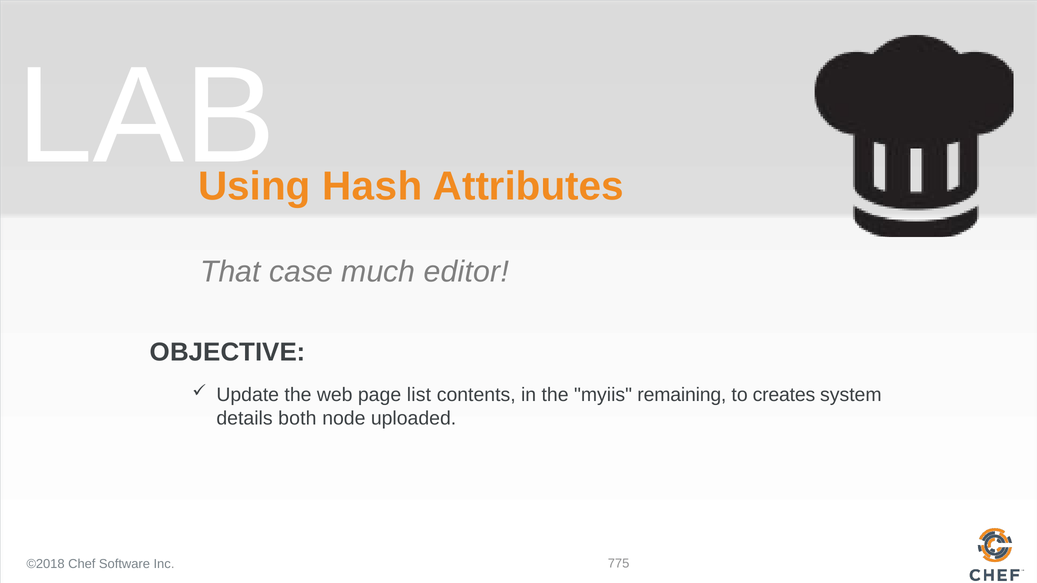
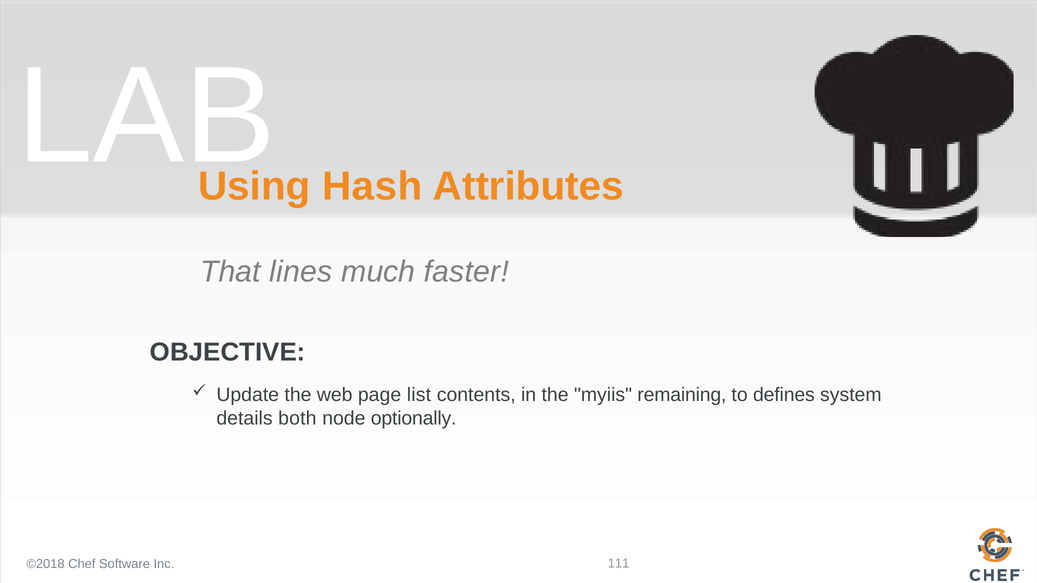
case: case -> lines
editor: editor -> faster
creates: creates -> defines
uploaded: uploaded -> optionally
775: 775 -> 111
